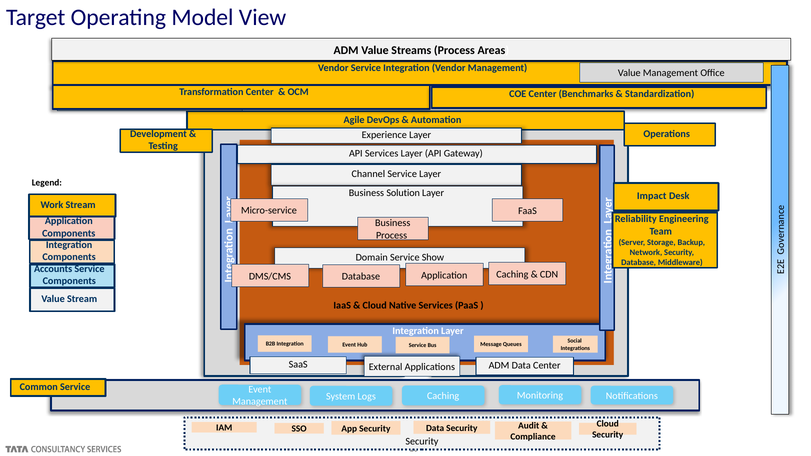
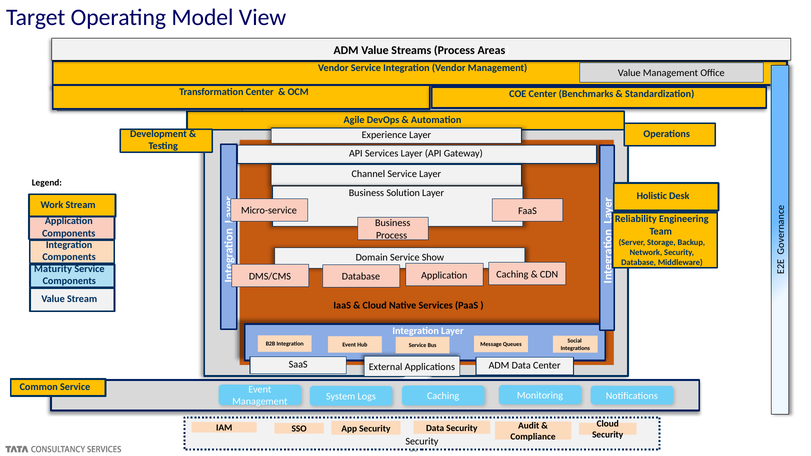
Impact: Impact -> Holistic
Accounts: Accounts -> Maturity
